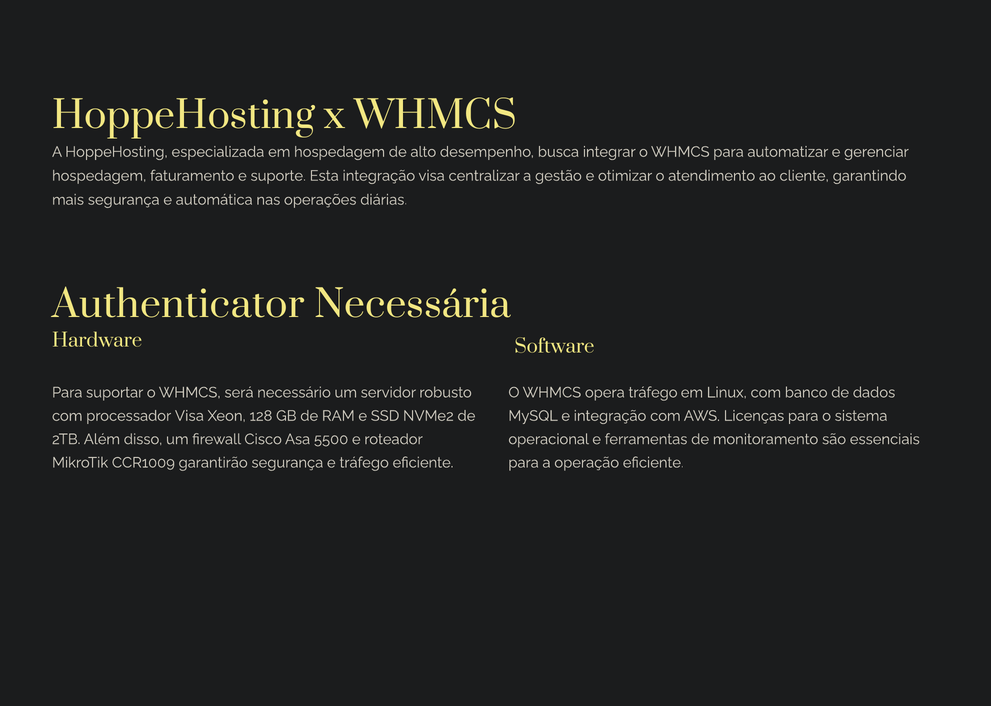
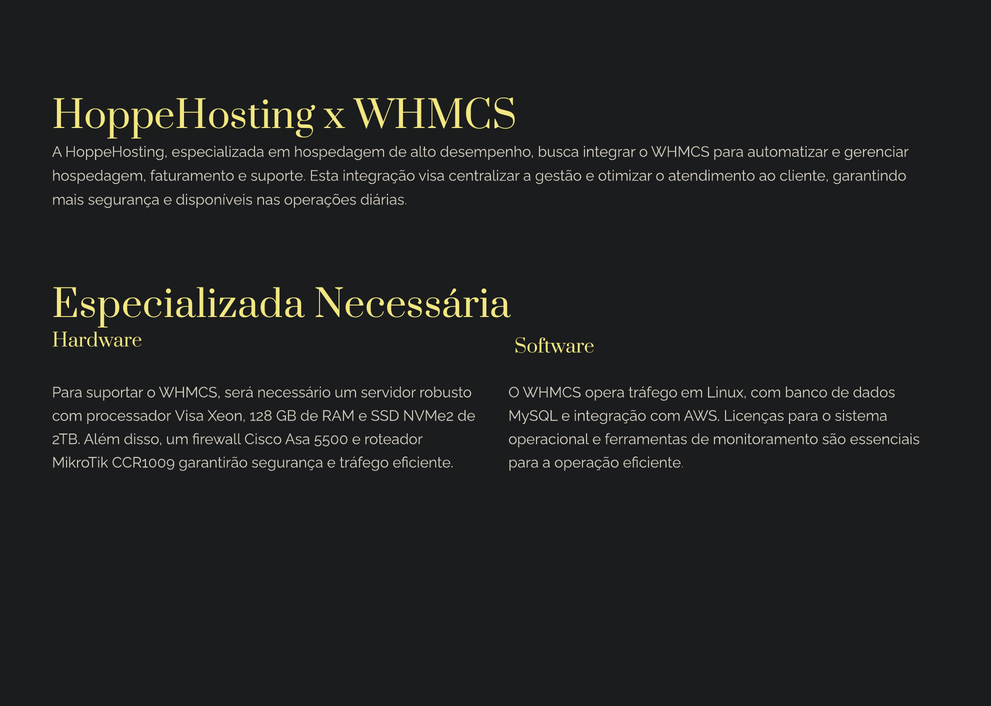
automática: automática -> disponíveis
Authenticator at (178, 305): Authenticator -> Especializada
